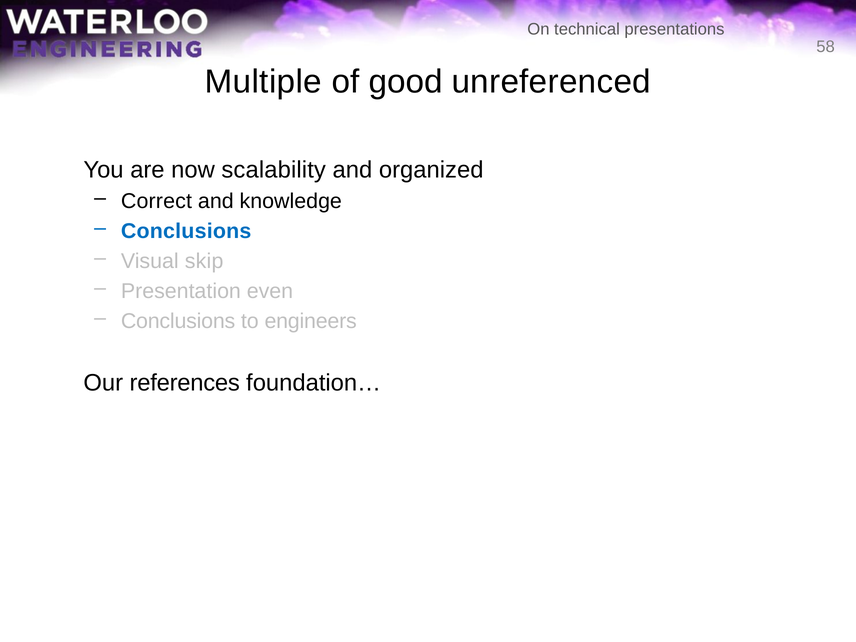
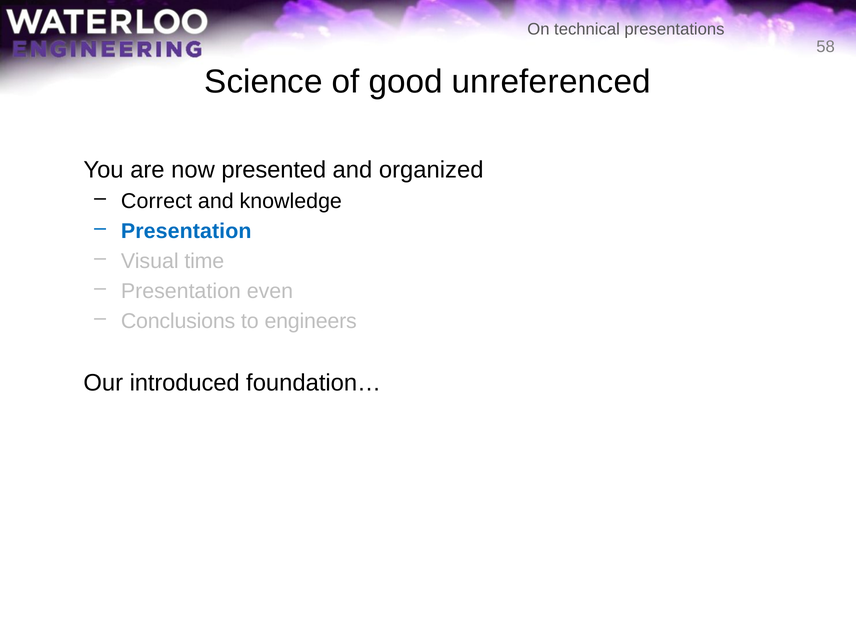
Multiple: Multiple -> Science
scalability: scalability -> presented
Conclusions at (186, 231): Conclusions -> Presentation
skip: skip -> time
references: references -> introduced
